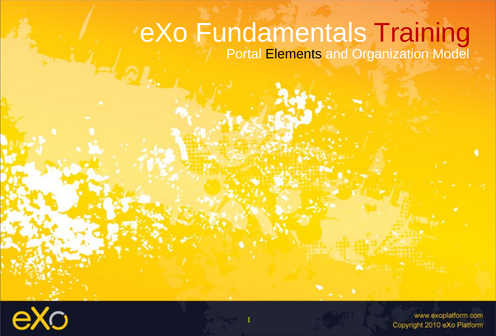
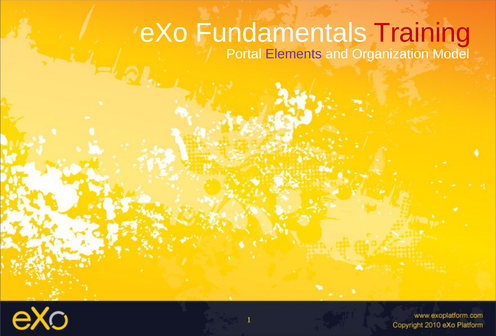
Elements colour: black -> purple
